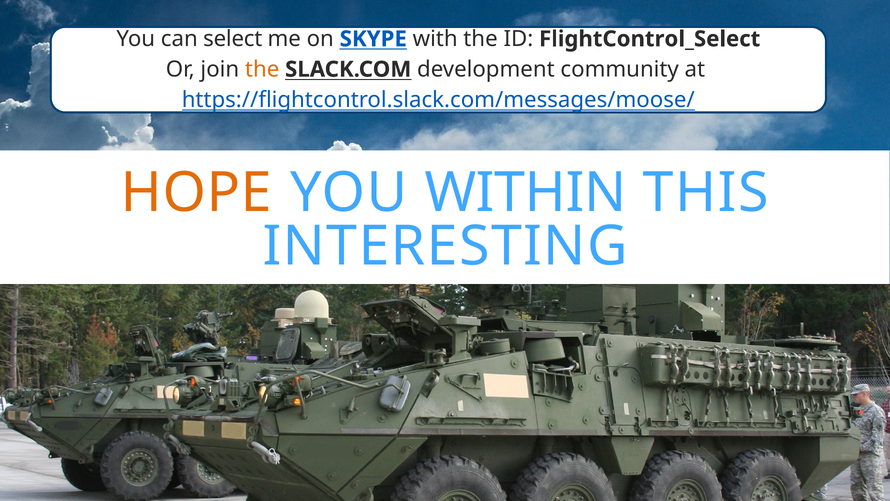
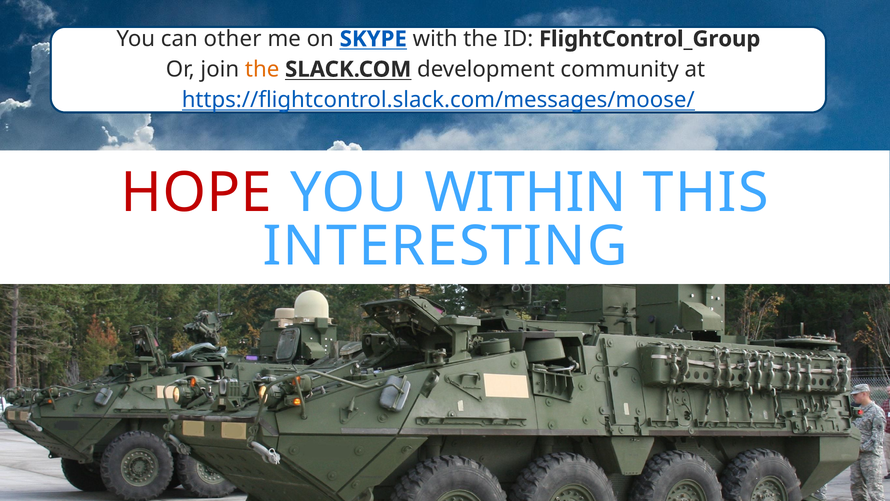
select: select -> other
FlightControl_Select: FlightControl_Select -> FlightControl_Group
HOPE colour: orange -> red
